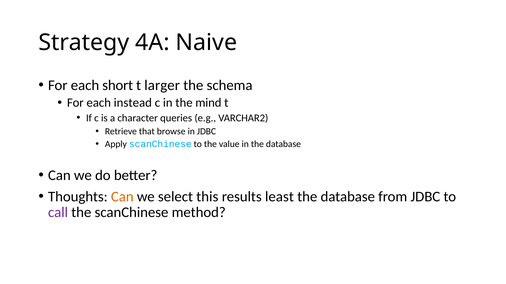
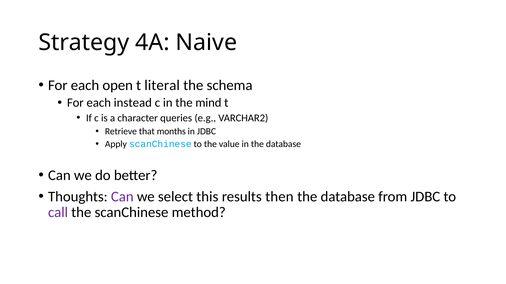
short: short -> open
larger: larger -> literal
browse: browse -> months
Can at (122, 197) colour: orange -> purple
least: least -> then
